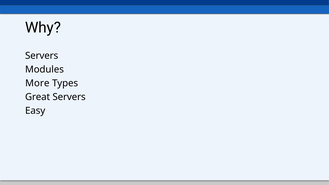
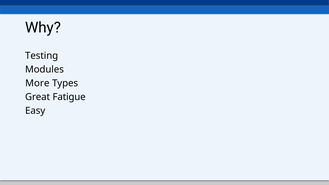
Servers at (42, 56): Servers -> Testing
Great Servers: Servers -> Fatigue
